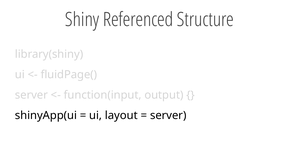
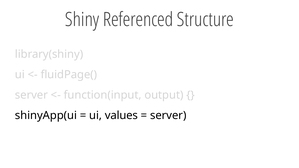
layout: layout -> values
